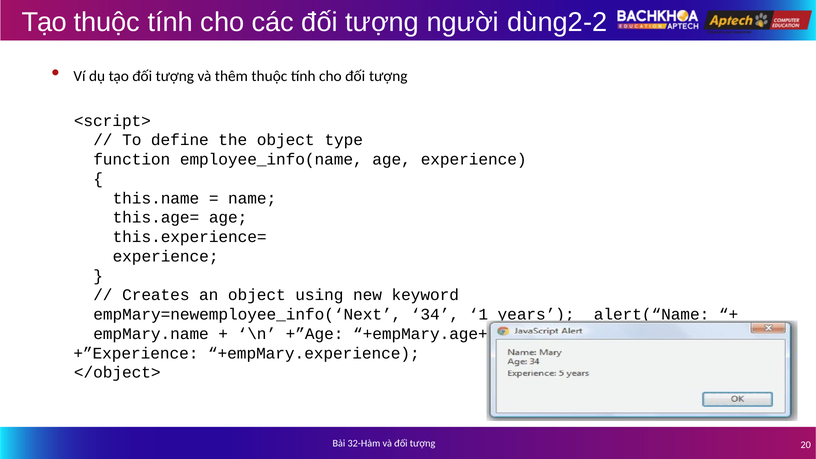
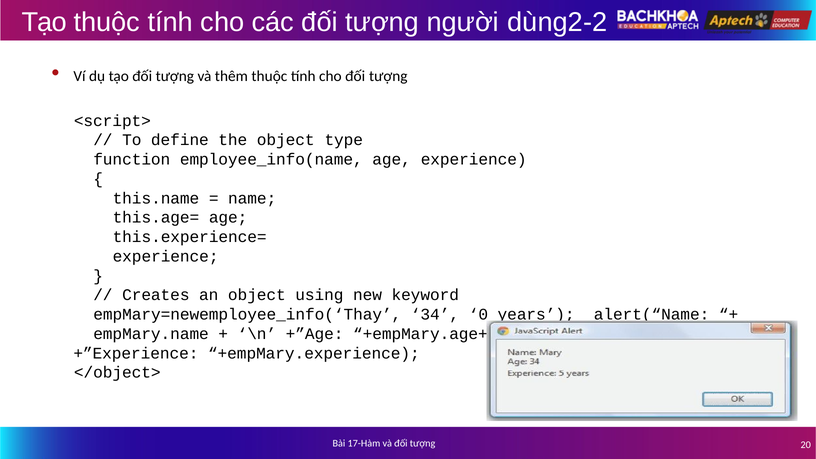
empMary=newemployee_info(‘Next: empMary=newemployee_info(‘Next -> empMary=newemployee_info(‘Thay
1: 1 -> 0
32-Hàm: 32-Hàm -> 17-Hàm
